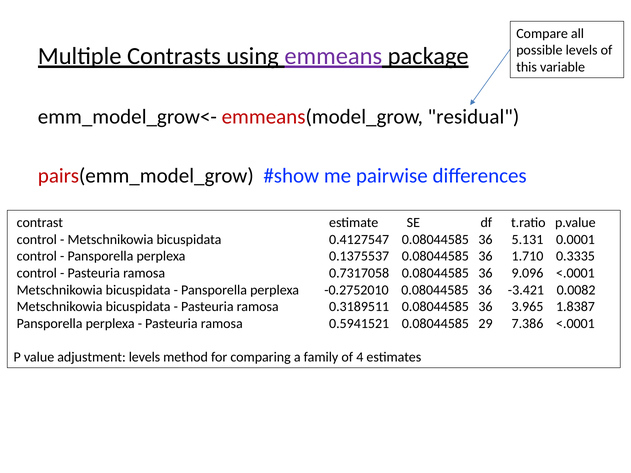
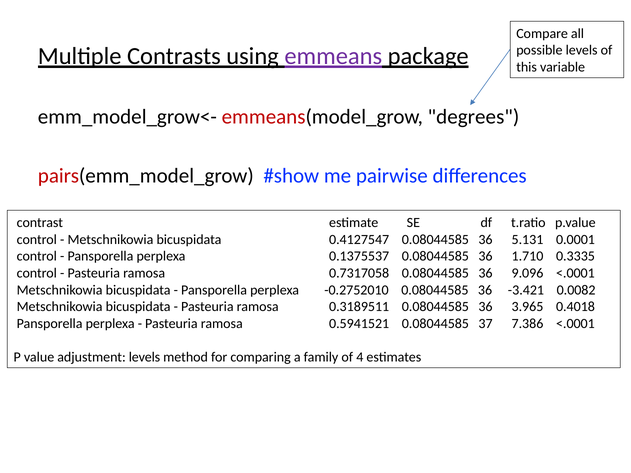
residual: residual -> degrees
1.8387: 1.8387 -> 0.4018
29: 29 -> 37
